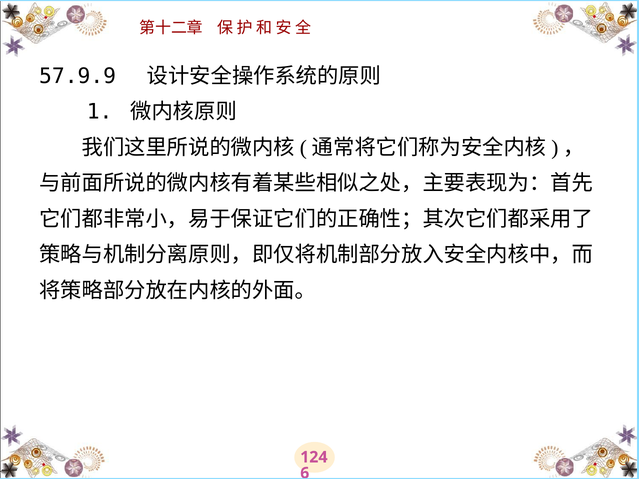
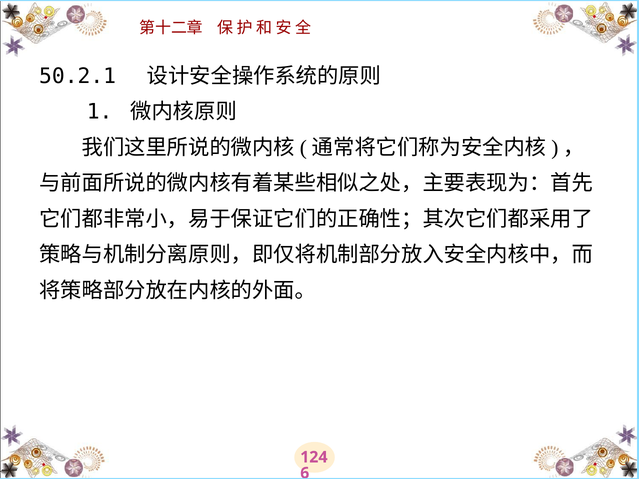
57.9.9: 57.9.9 -> 50.2.1
